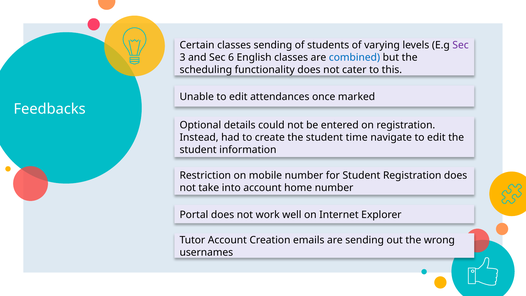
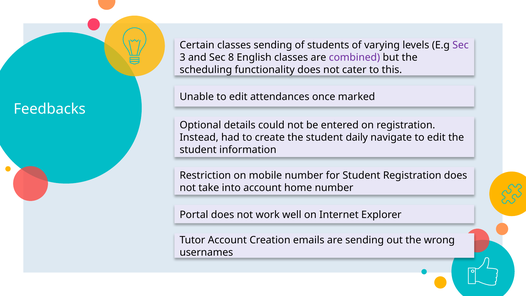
6: 6 -> 8
combined colour: blue -> purple
time: time -> daily
